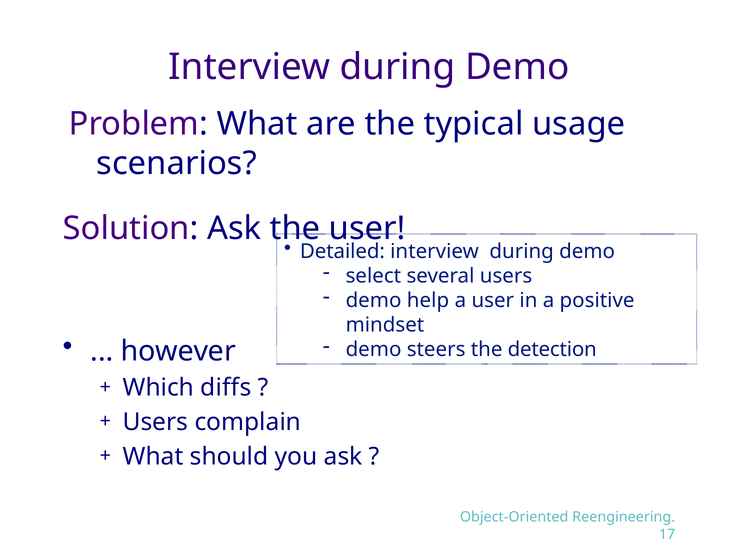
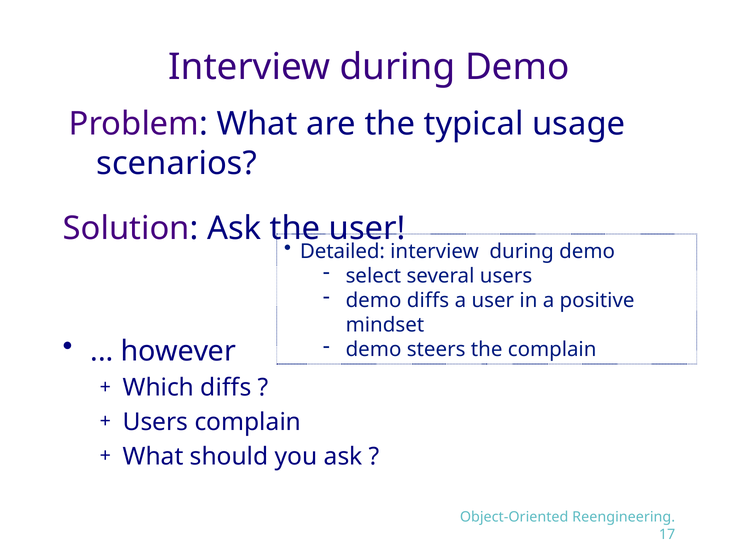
demo help: help -> diffs
the detection: detection -> complain
